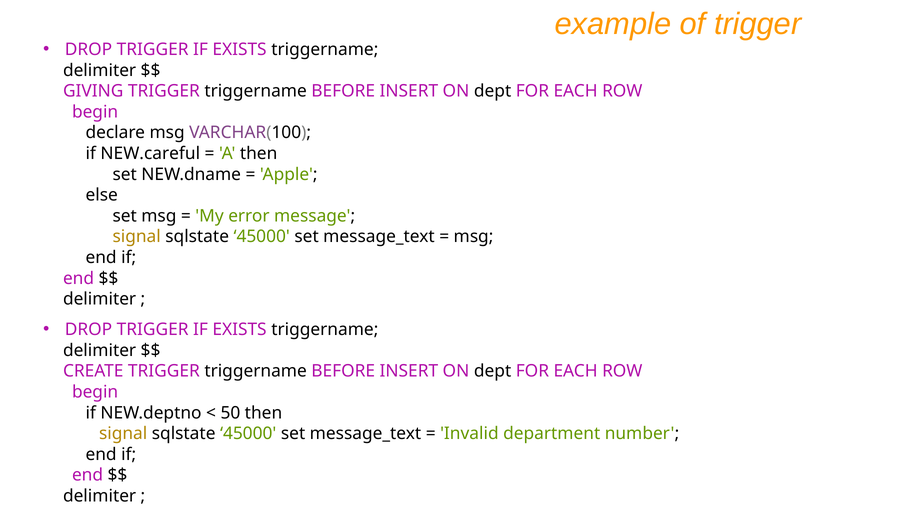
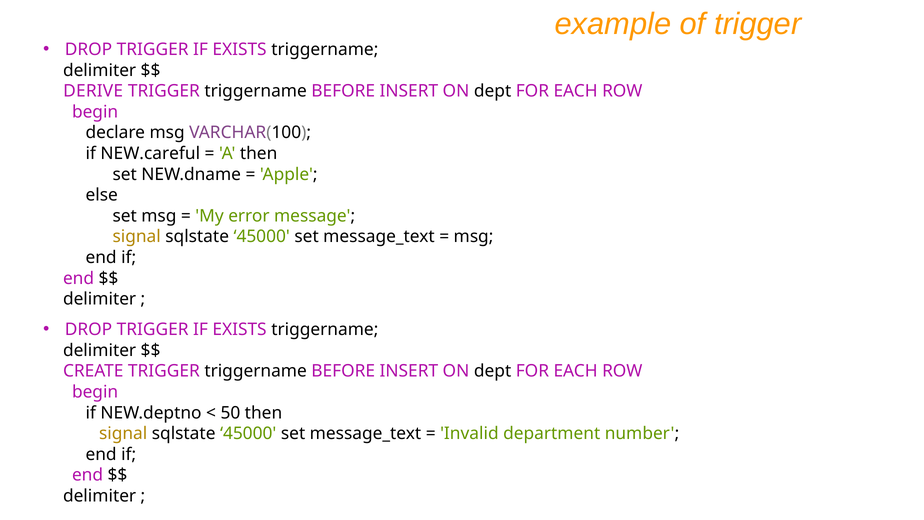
GIVING: GIVING -> DERIVE
